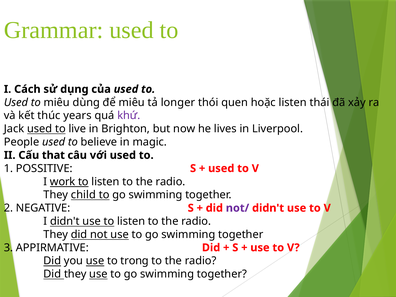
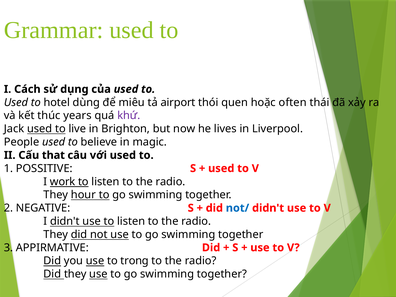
to miêu: miêu -> hotel
longer: longer -> airport
hoặc listen: listen -> often
child: child -> hour
not/ colour: purple -> blue
